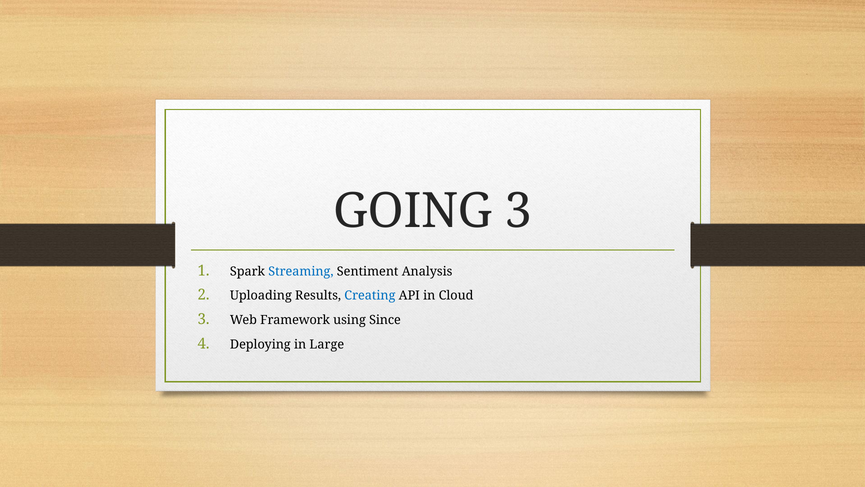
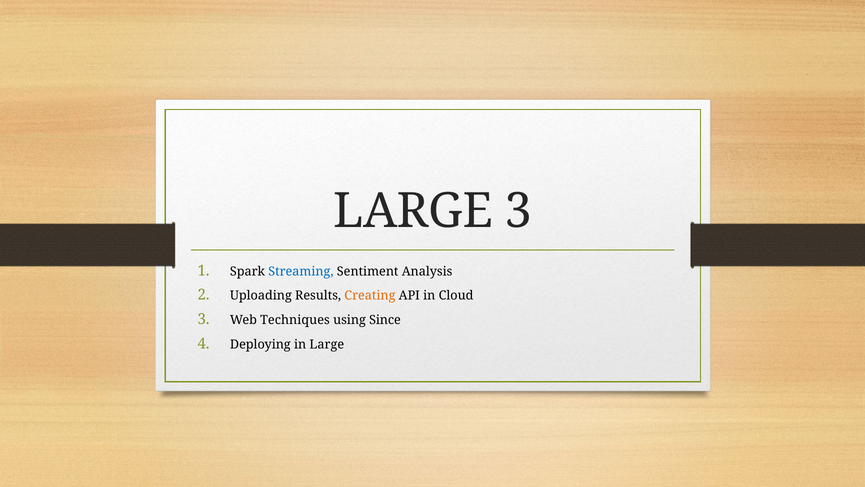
GOING at (413, 211): GOING -> LARGE
Creating colour: blue -> orange
Framework: Framework -> Techniques
